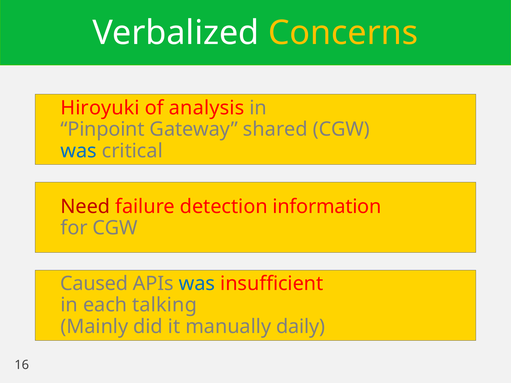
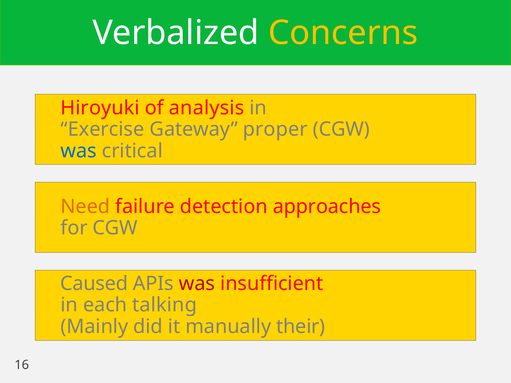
Pinpoint: Pinpoint -> Exercise
shared: shared -> proper
Need colour: red -> orange
information: information -> approaches
was at (197, 284) colour: blue -> red
daily: daily -> their
